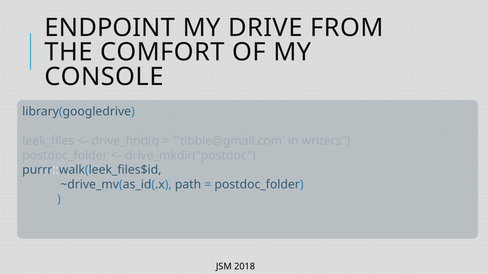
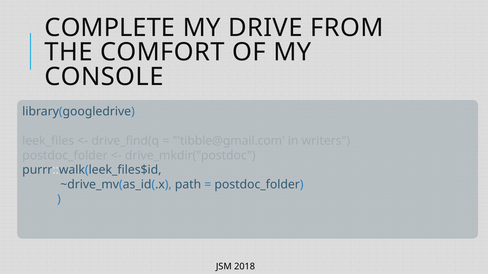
ENDPOINT: ENDPOINT -> COMPLETE
